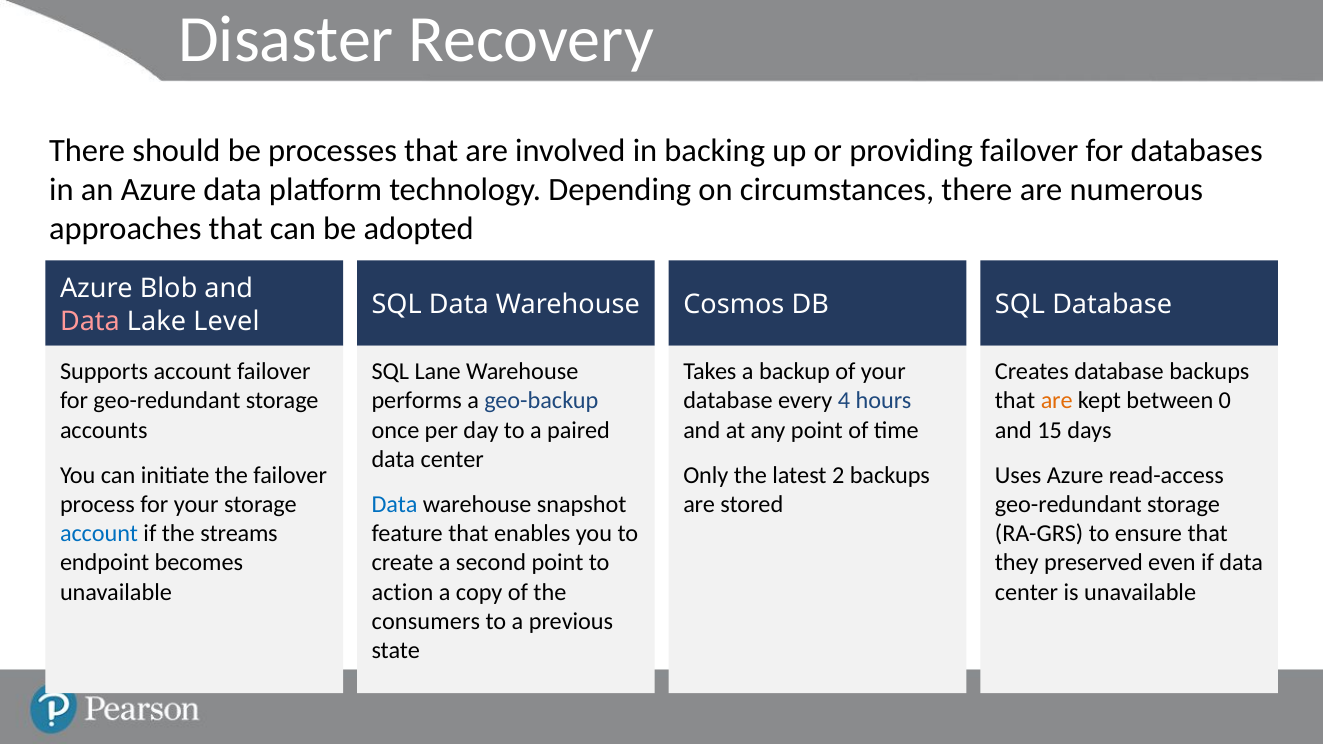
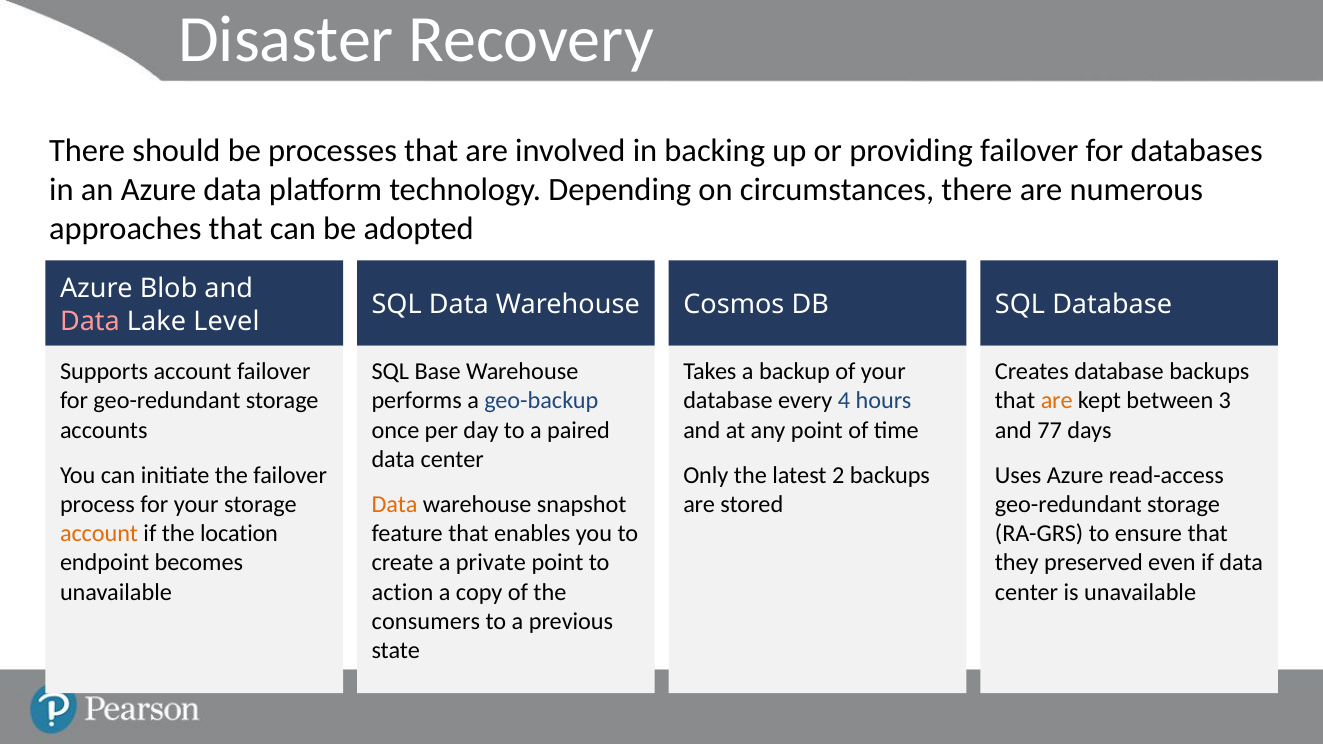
Lane: Lane -> Base
0: 0 -> 3
15: 15 -> 77
Data at (395, 505) colour: blue -> orange
account at (99, 534) colour: blue -> orange
streams: streams -> location
second: second -> private
